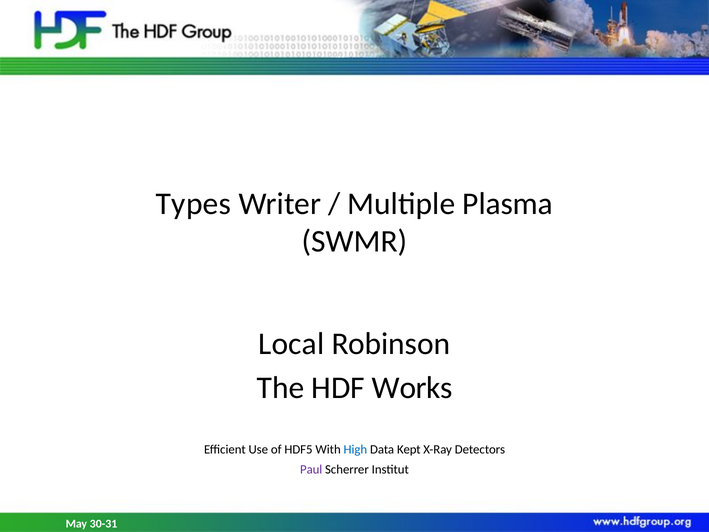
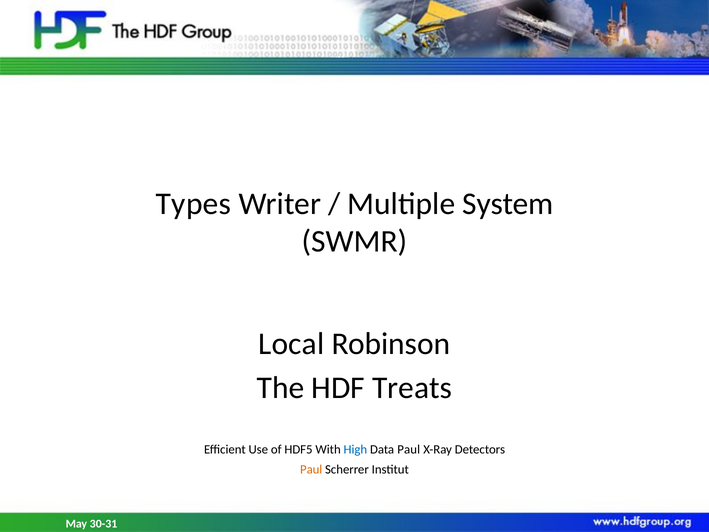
Plasma: Plasma -> System
Works: Works -> Treats
Data Kept: Kept -> Paul
Paul at (311, 469) colour: purple -> orange
